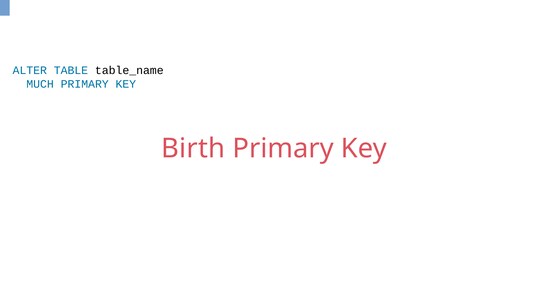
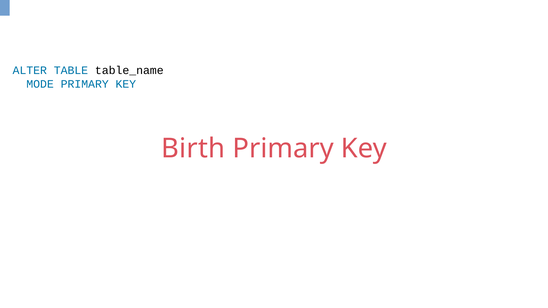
MUCH: MUCH -> MODE
